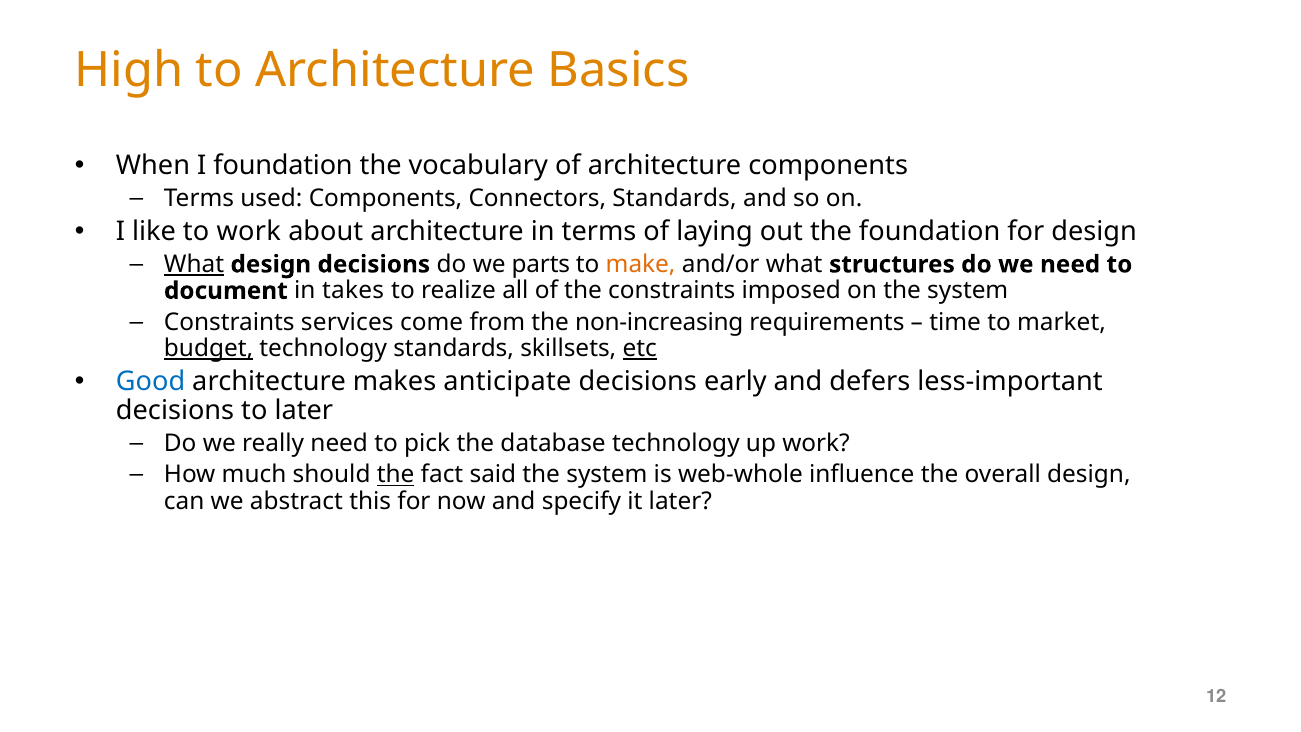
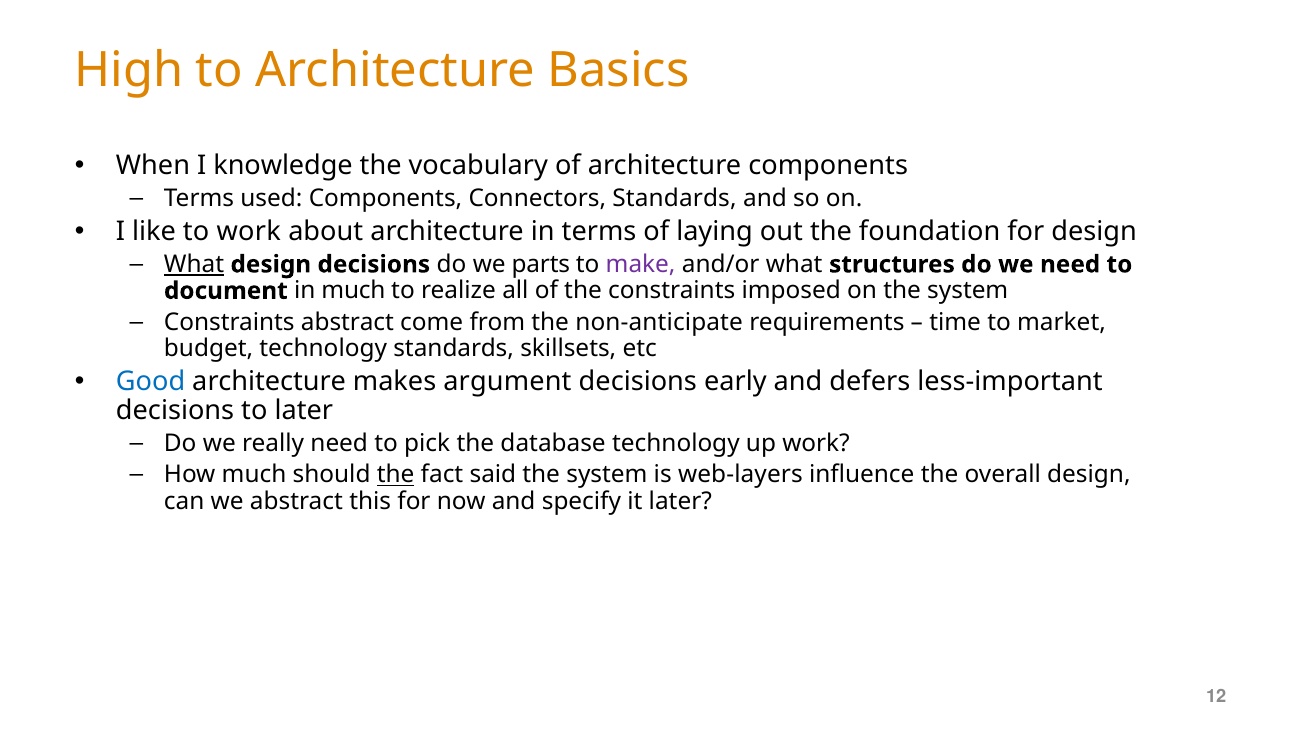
I foundation: foundation -> knowledge
make colour: orange -> purple
in takes: takes -> much
Constraints services: services -> abstract
non-increasing: non-increasing -> non-anticipate
budget underline: present -> none
etc underline: present -> none
anticipate: anticipate -> argument
web-whole: web-whole -> web-layers
